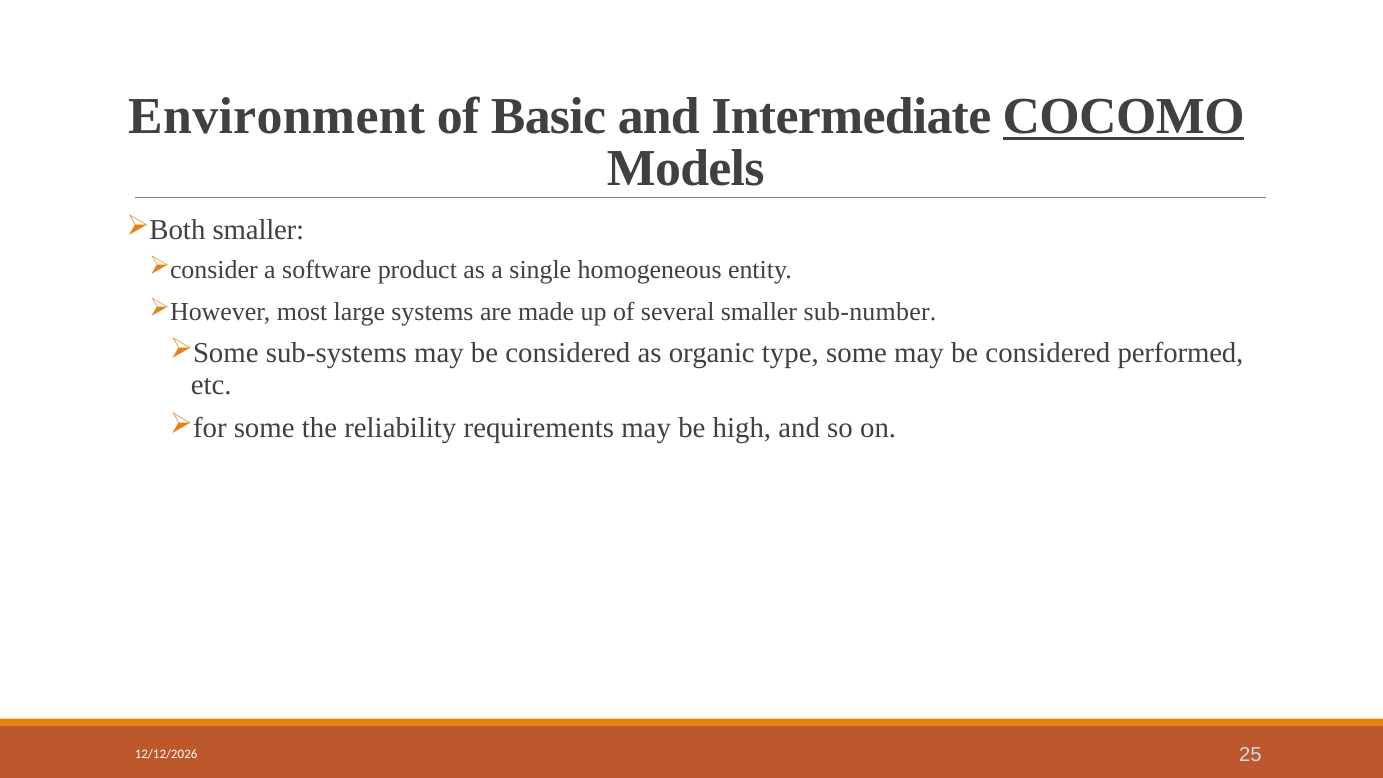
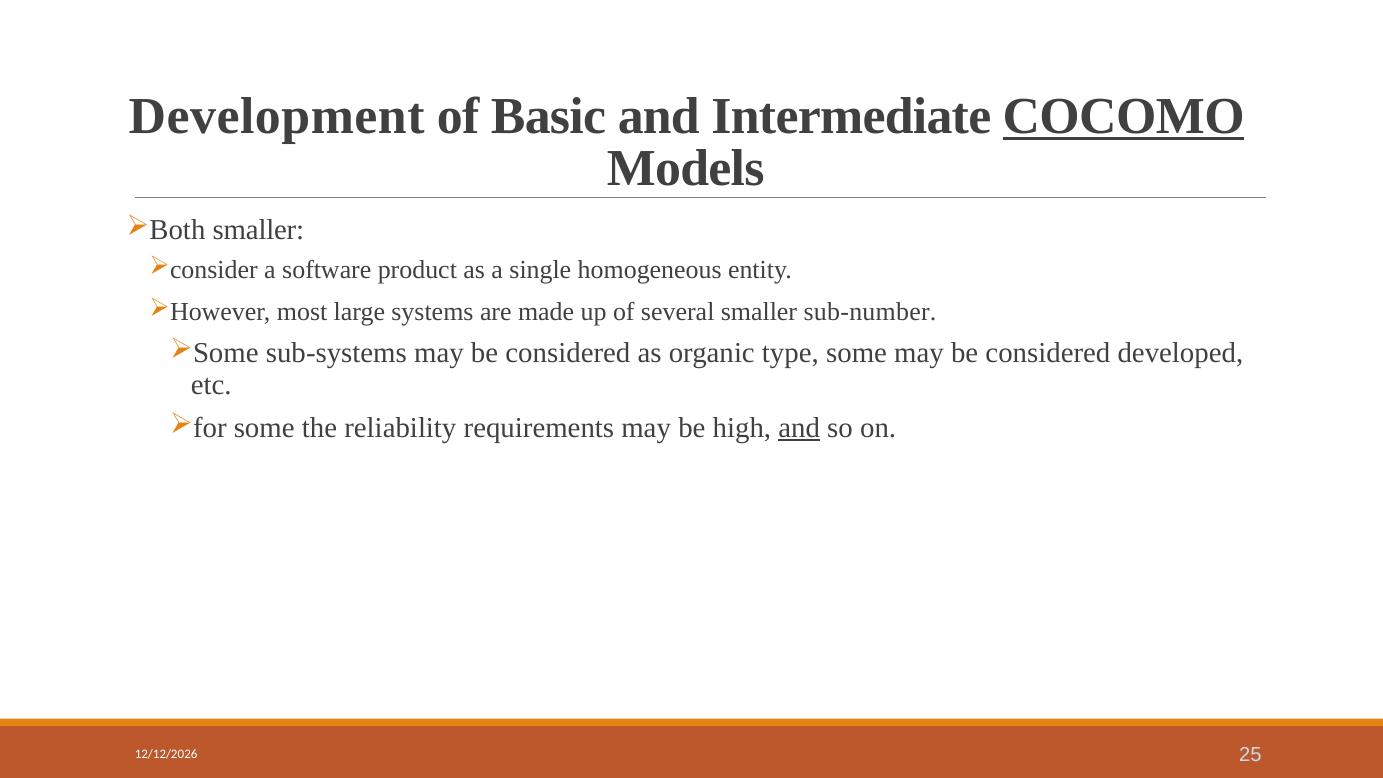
Environment: Environment -> Development
performed: performed -> developed
and at (799, 428) underline: none -> present
